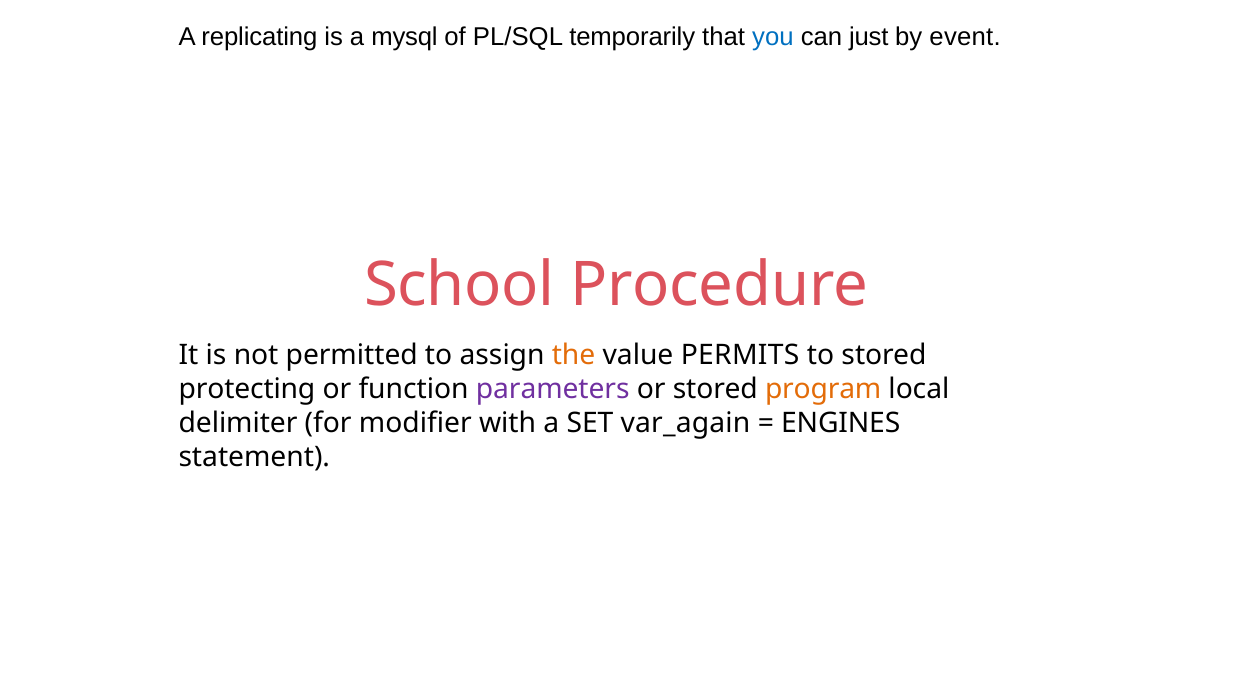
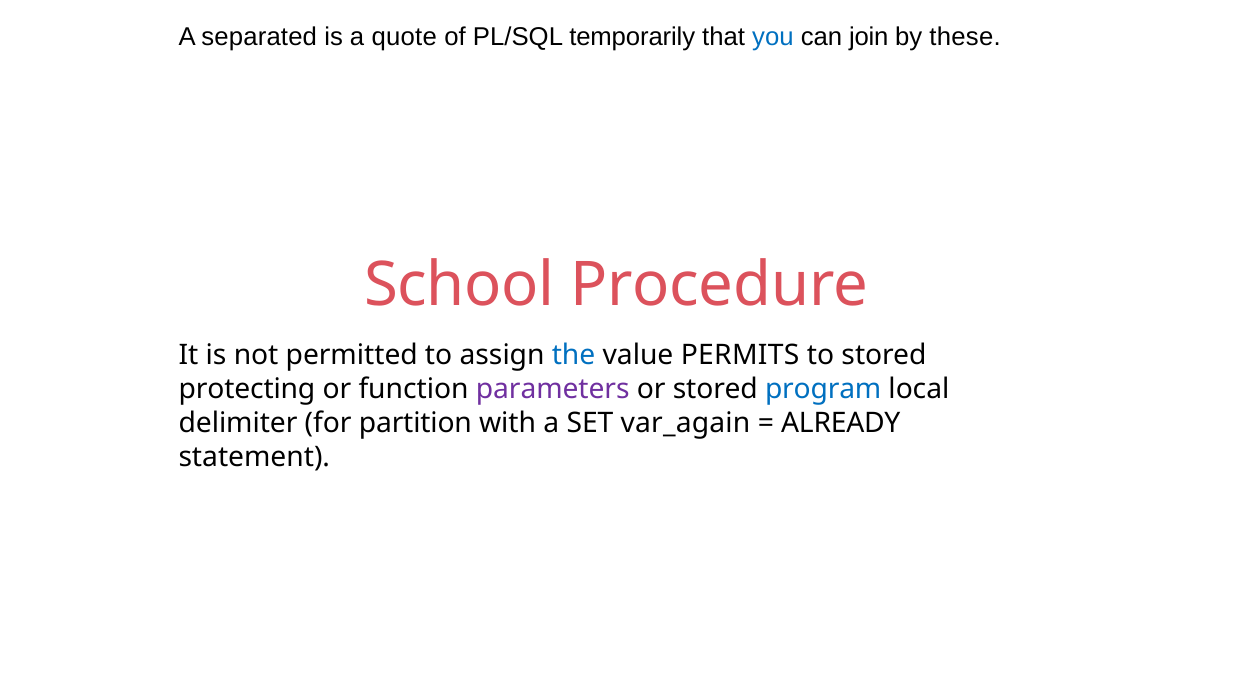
replicating: replicating -> separated
mysql: mysql -> quote
just: just -> join
event: event -> these
the colour: orange -> blue
program colour: orange -> blue
modifier: modifier -> partition
ENGINES: ENGINES -> ALREADY
